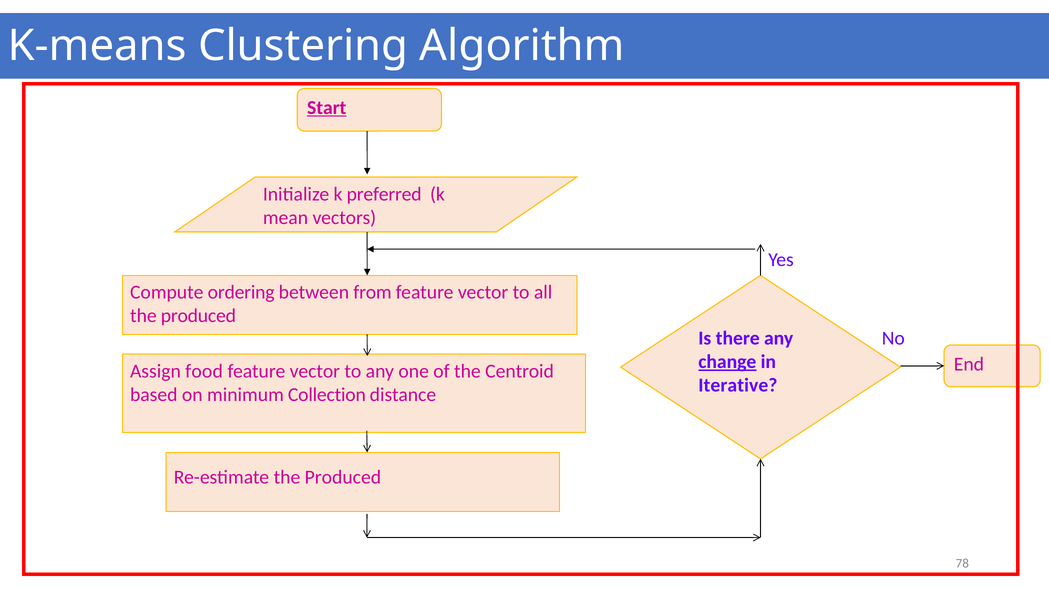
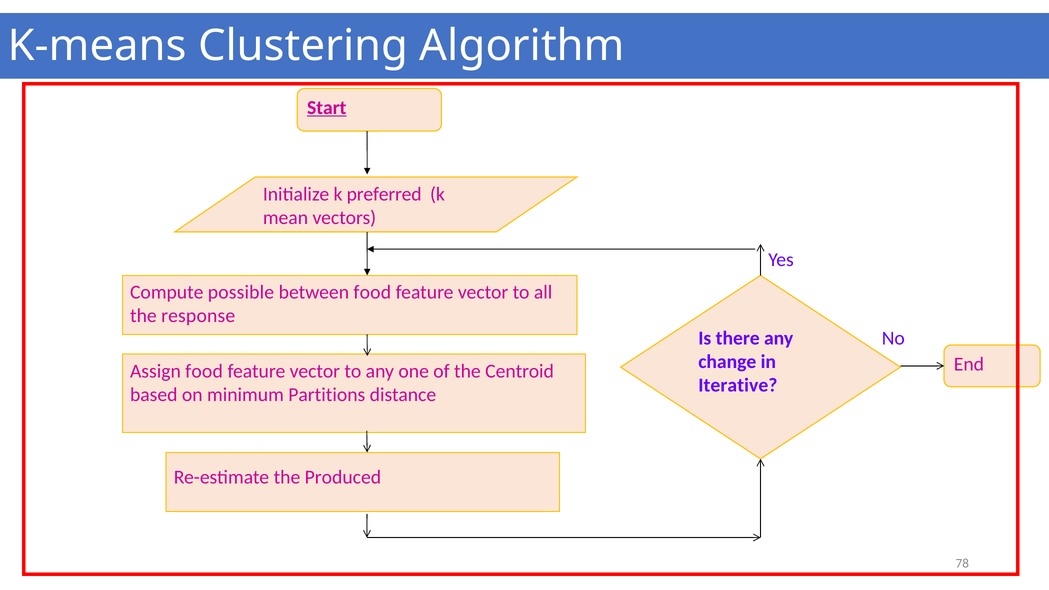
ordering: ordering -> possible
between from: from -> food
produced at (198, 316): produced -> response
change underline: present -> none
Collection: Collection -> Partitions
